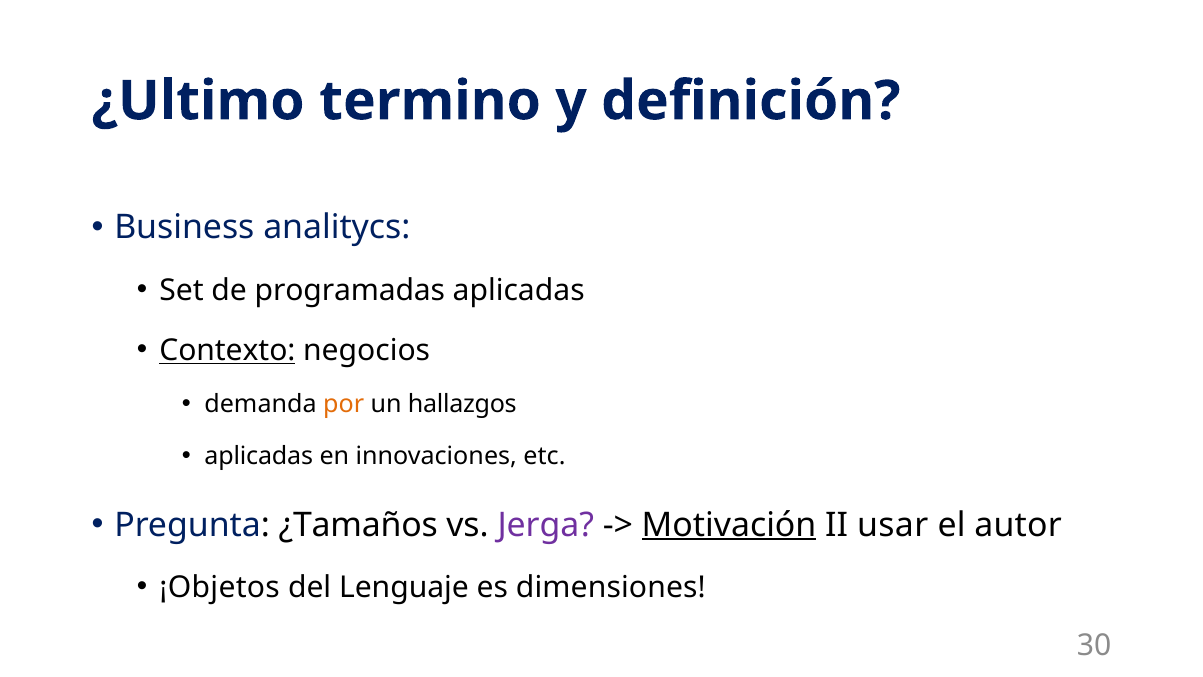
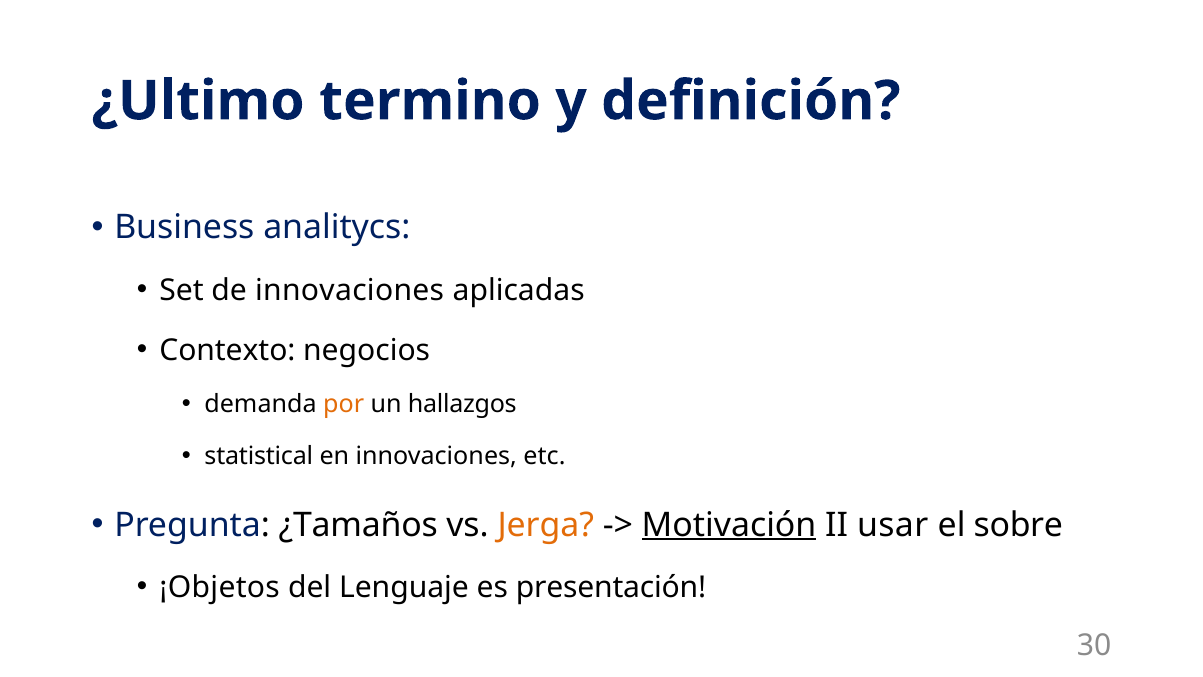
de programadas: programadas -> innovaciones
Contexto underline: present -> none
aplicadas at (259, 456): aplicadas -> statistical
Jerga colour: purple -> orange
autor: autor -> sobre
dimensiones: dimensiones -> presentación
